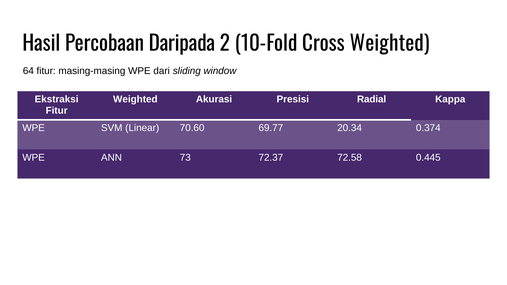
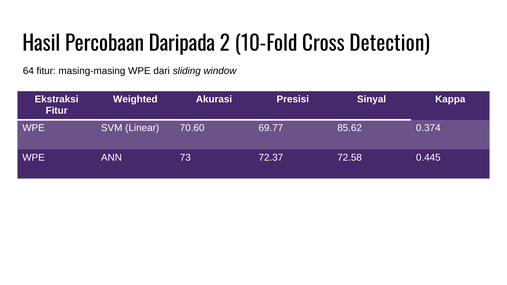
Cross Weighted: Weighted -> Detection
Radial: Radial -> Sinyal
20.34: 20.34 -> 85.62
